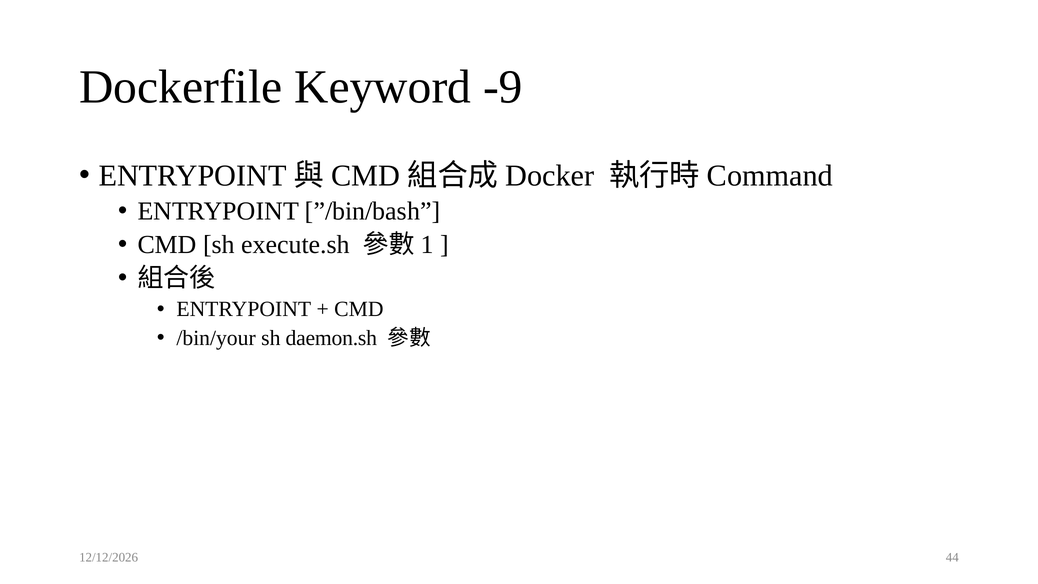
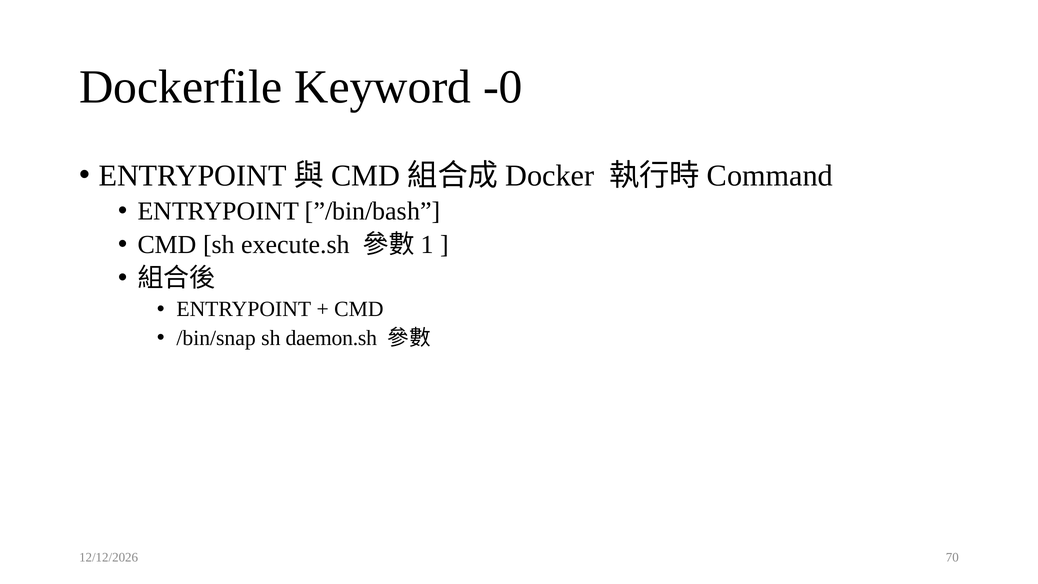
-9: -9 -> -0
/bin/your: /bin/your -> /bin/snap
44: 44 -> 70
